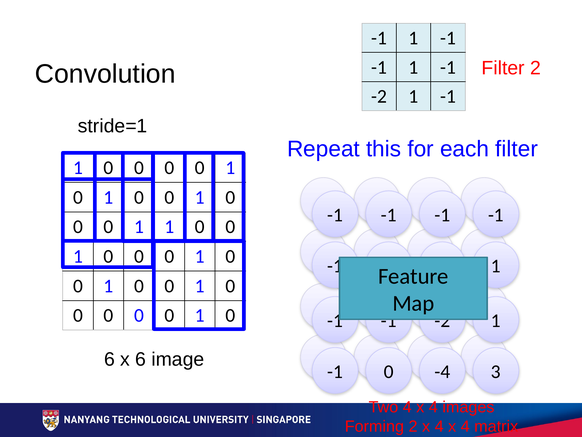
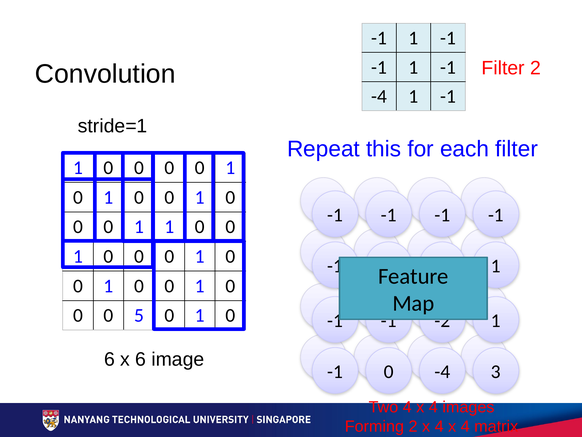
-2 at (379, 96): -2 -> -4
0 at (139, 315): 0 -> 5
